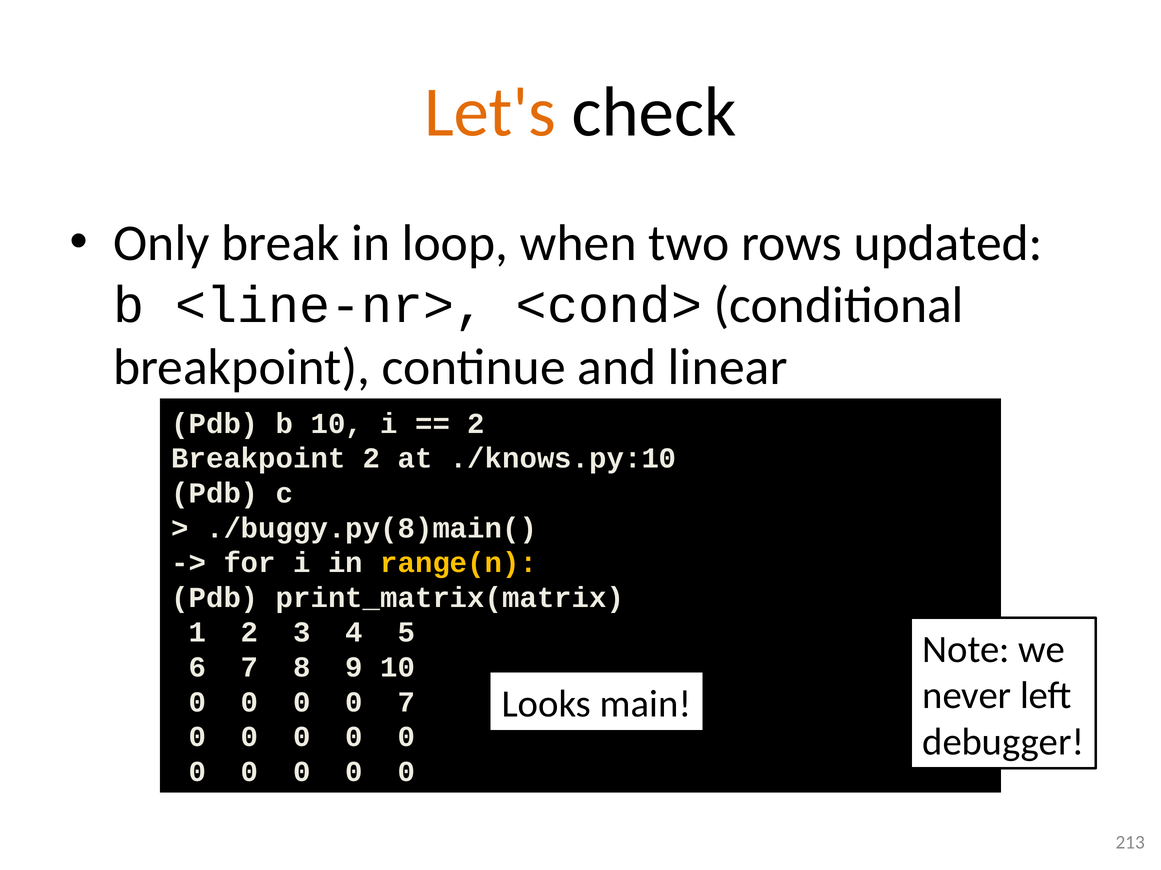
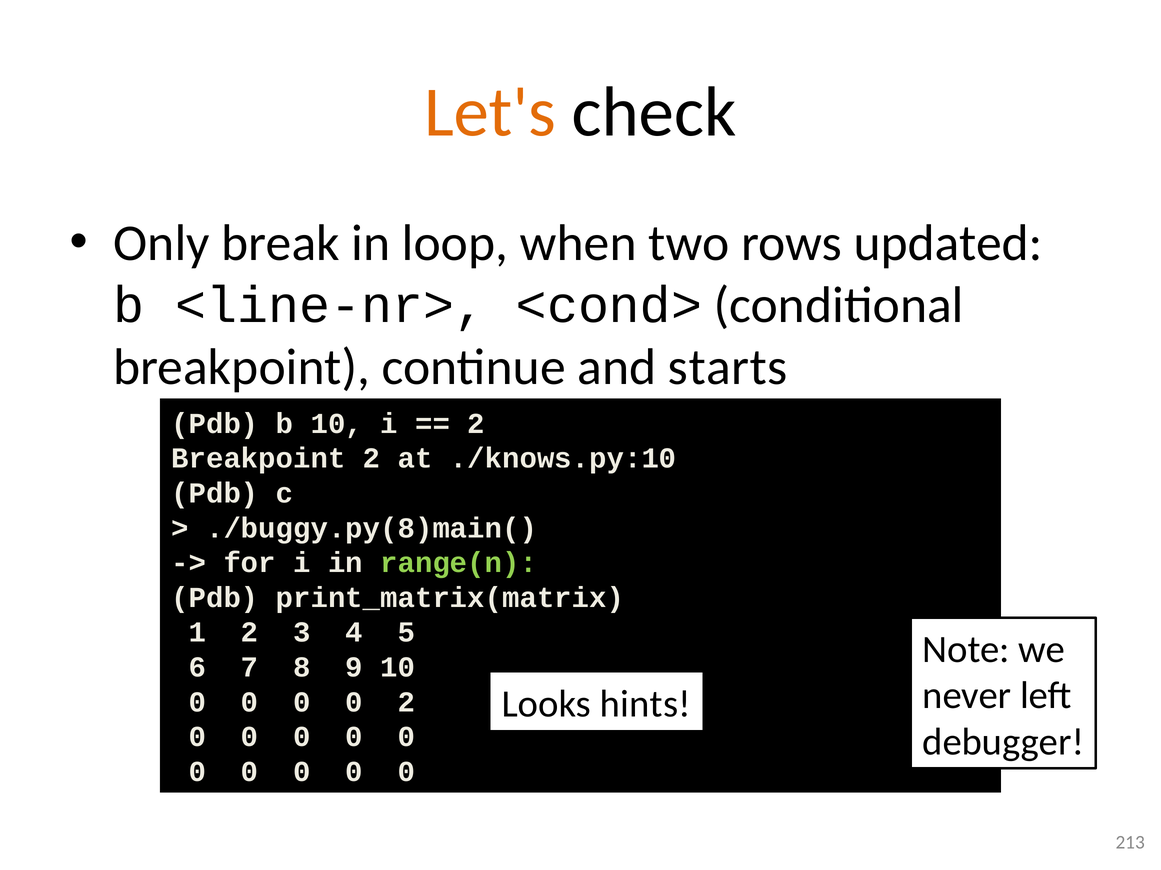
linear: linear -> starts
range(n colour: yellow -> light green
main: main -> hints
0 7: 7 -> 2
